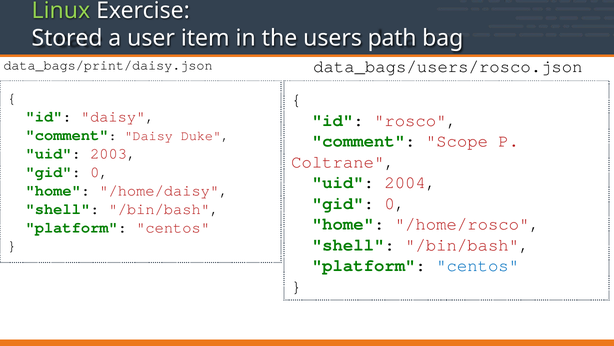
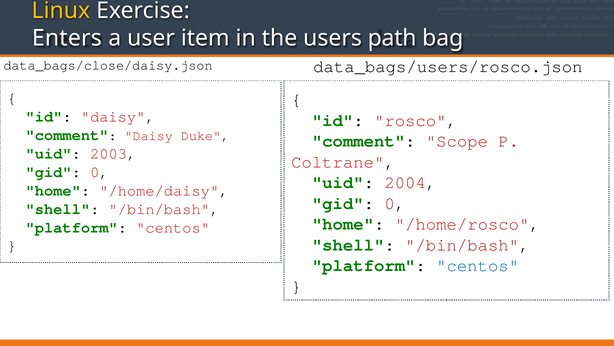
Linux colour: light green -> yellow
Stored: Stored -> Enters
data_bags/print/daisy.json: data_bags/print/daisy.json -> data_bags/close/daisy.json
